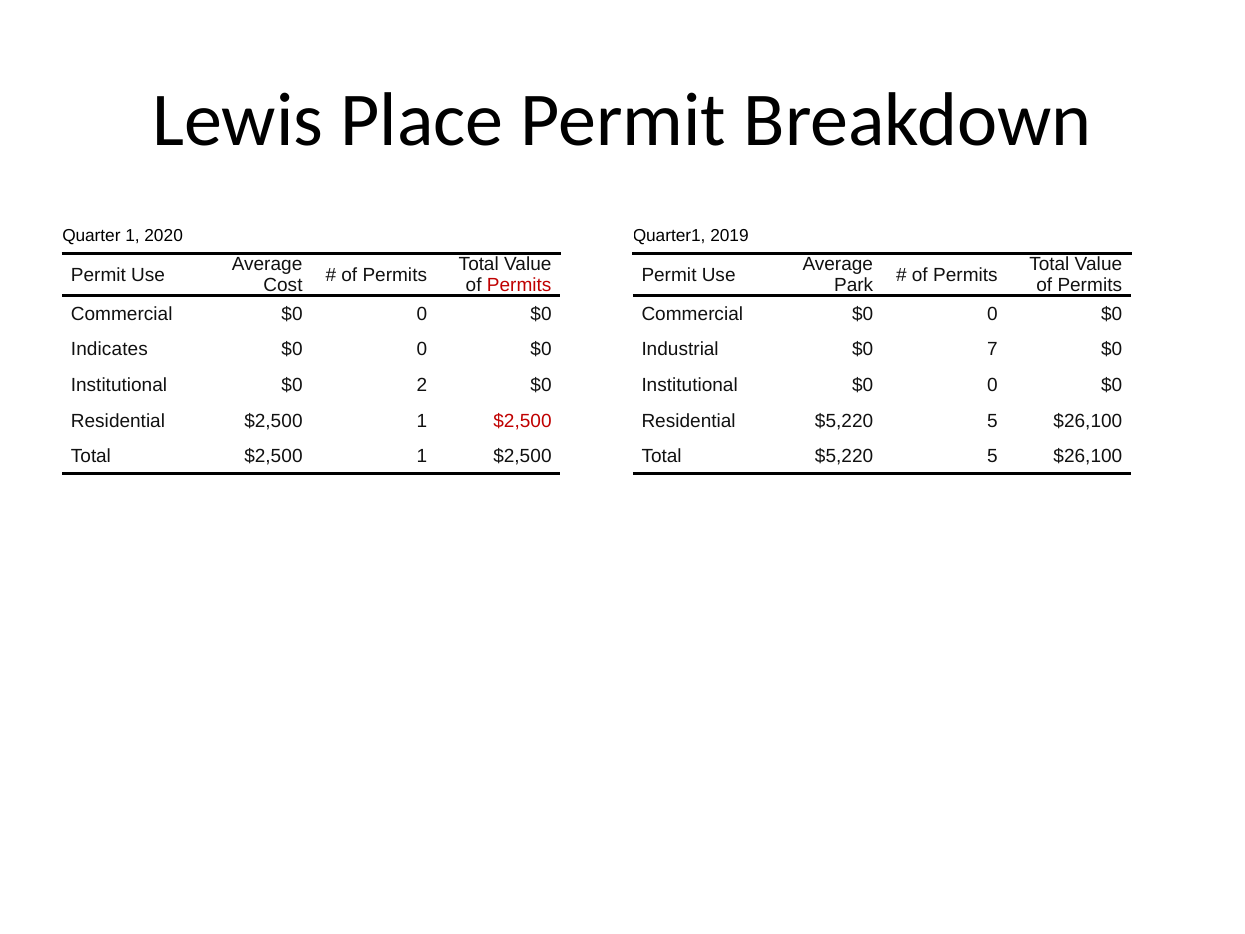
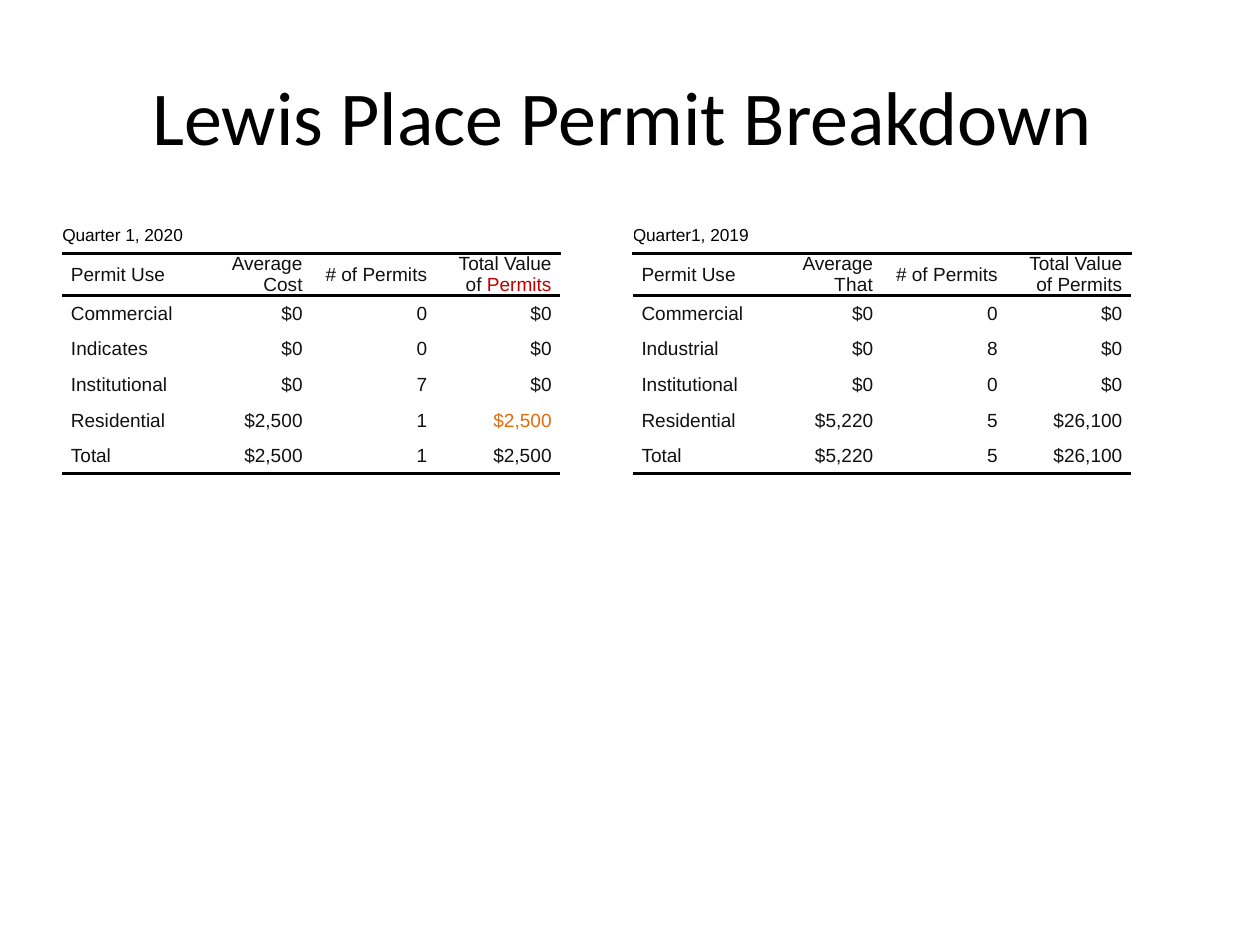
Park: Park -> That
7: 7 -> 8
2: 2 -> 7
$2,500 at (522, 421) colour: red -> orange
